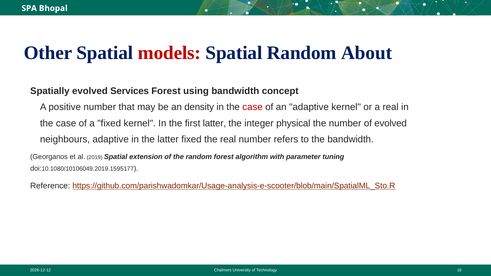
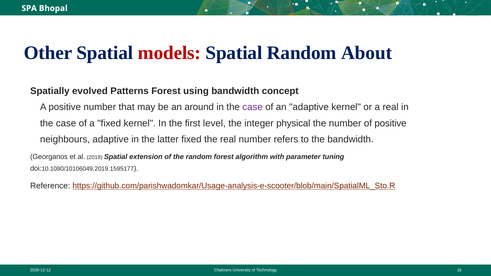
Services: Services -> Patterns
density: density -> around
case at (253, 107) colour: red -> purple
first latter: latter -> level
of evolved: evolved -> positive
